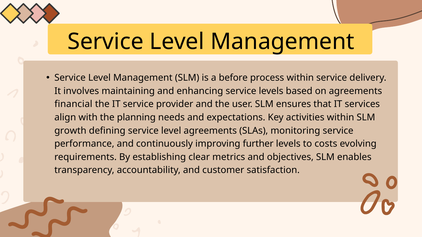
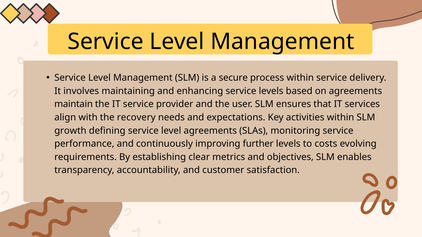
before: before -> secure
financial: financial -> maintain
planning: planning -> recovery
